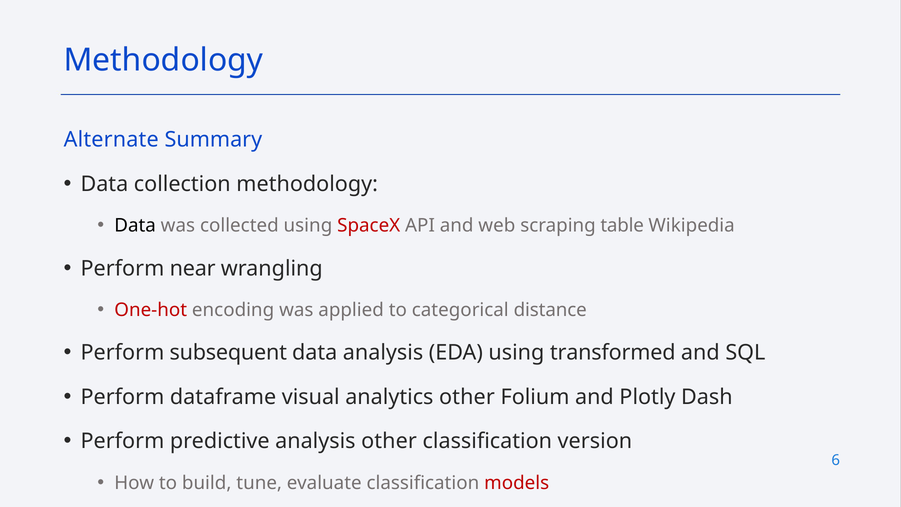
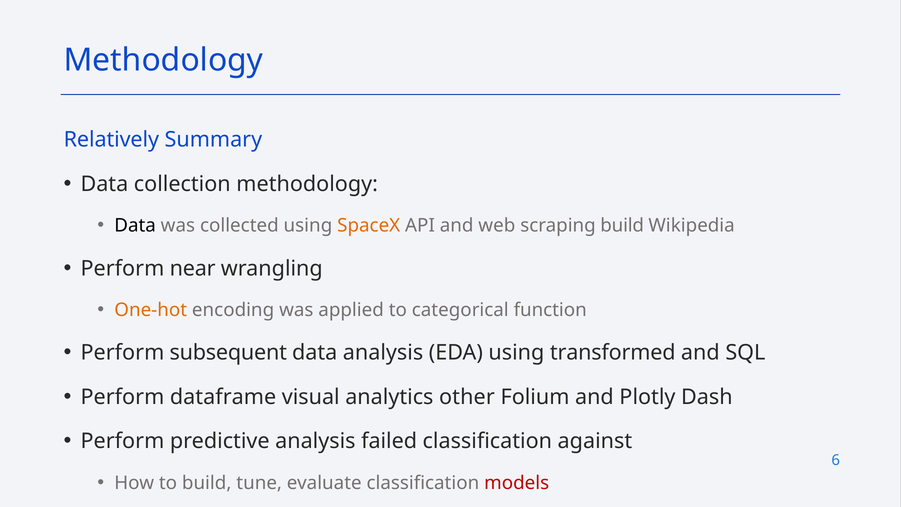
Alternate: Alternate -> Relatively
SpaceX colour: red -> orange
scraping table: table -> build
One-hot colour: red -> orange
distance: distance -> function
analysis other: other -> failed
version: version -> against
